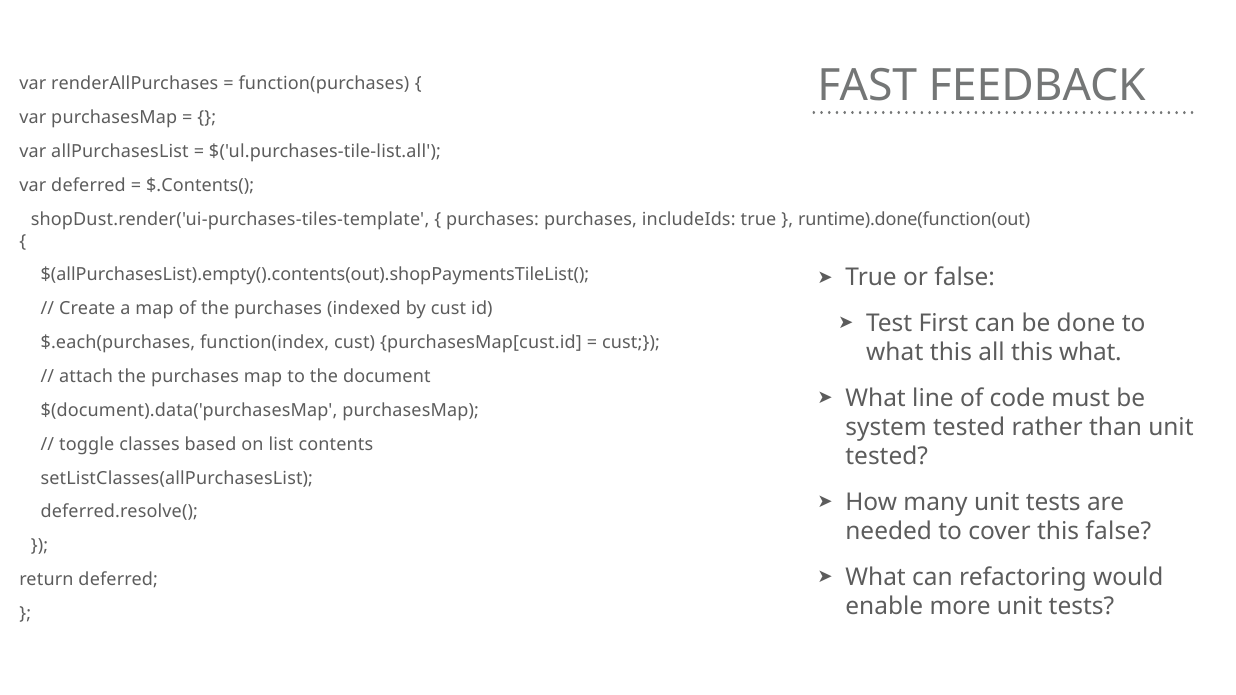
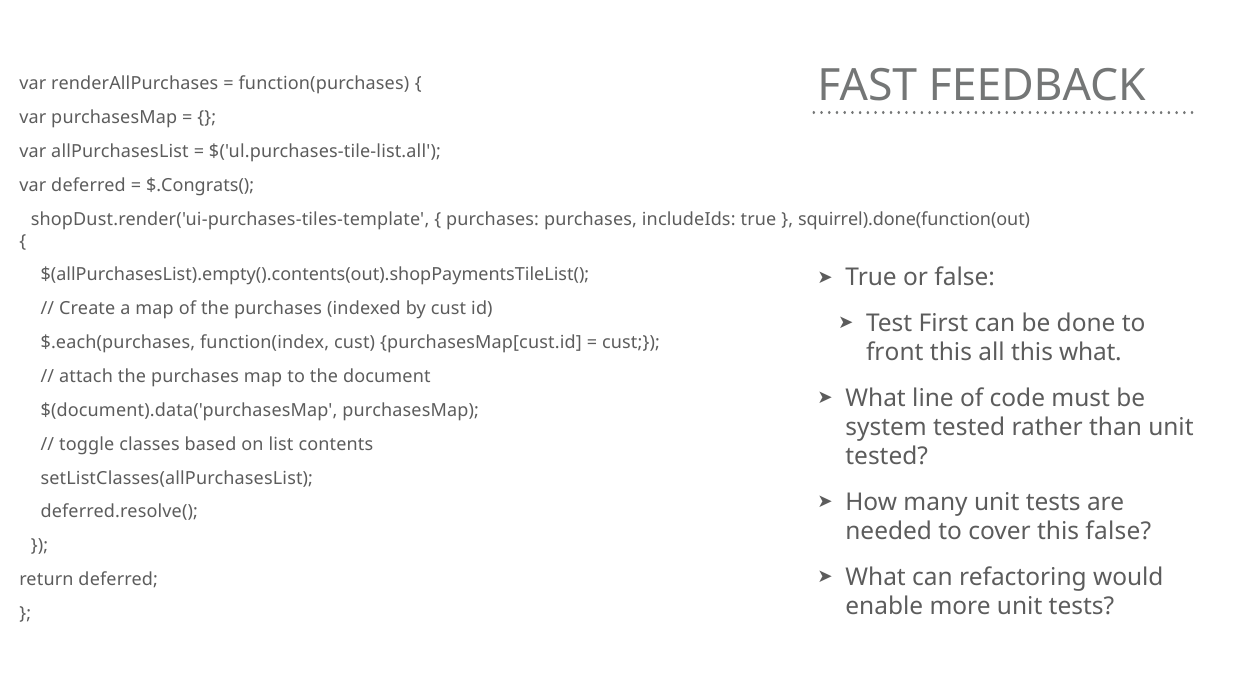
$.Contents(: $.Contents( -> $.Congrats(
runtime).done(function(out: runtime).done(function(out -> squirrel).done(function(out
what at (895, 353): what -> front
